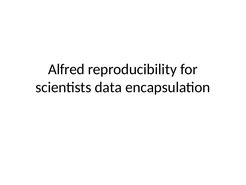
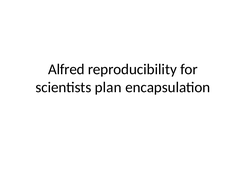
data: data -> plan
